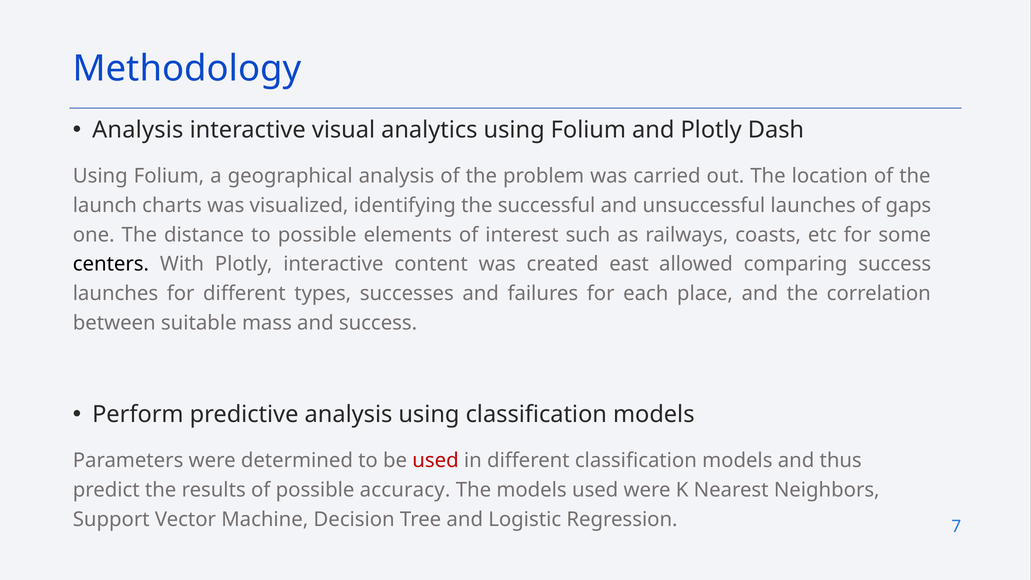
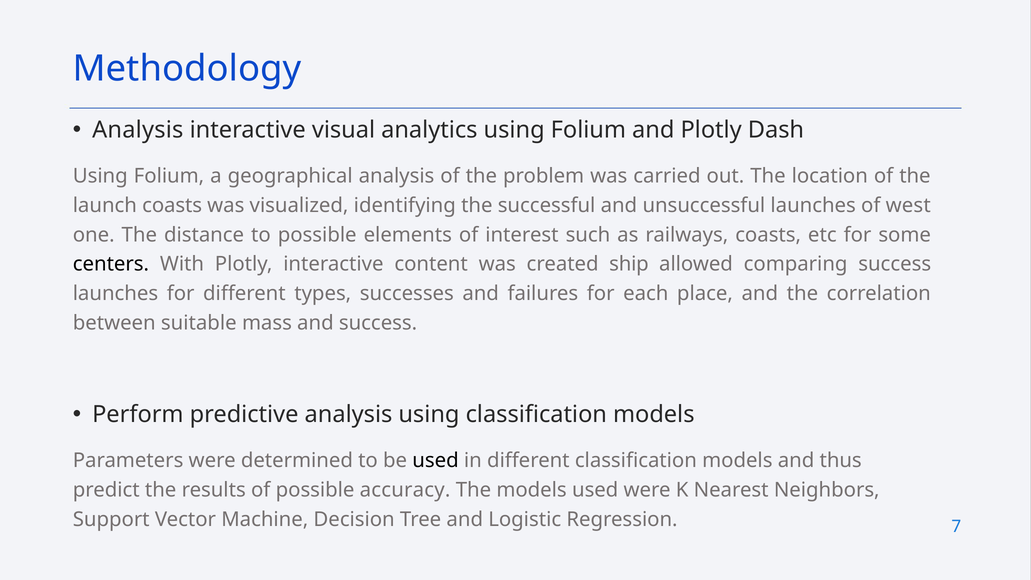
launch charts: charts -> coasts
gaps: gaps -> west
east: east -> ship
used at (436, 461) colour: red -> black
